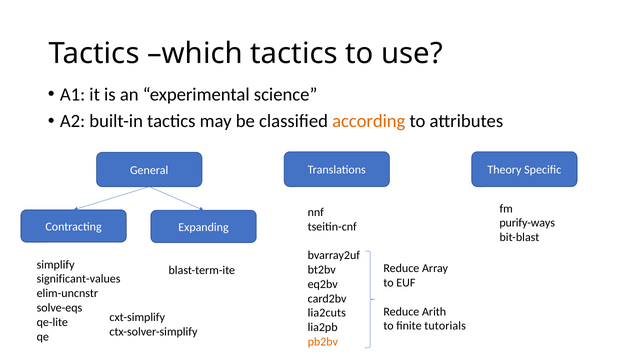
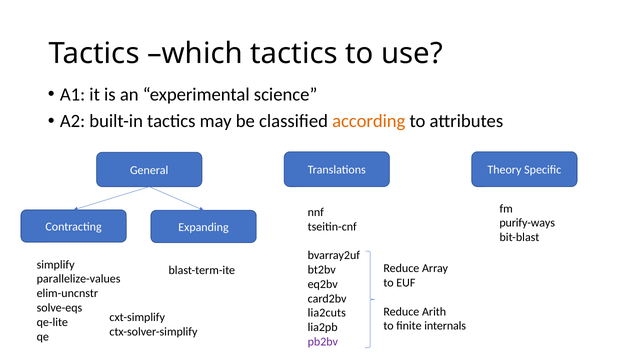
significant-values: significant-values -> parallelize-values
tutorials: tutorials -> internals
pb2bv colour: orange -> purple
